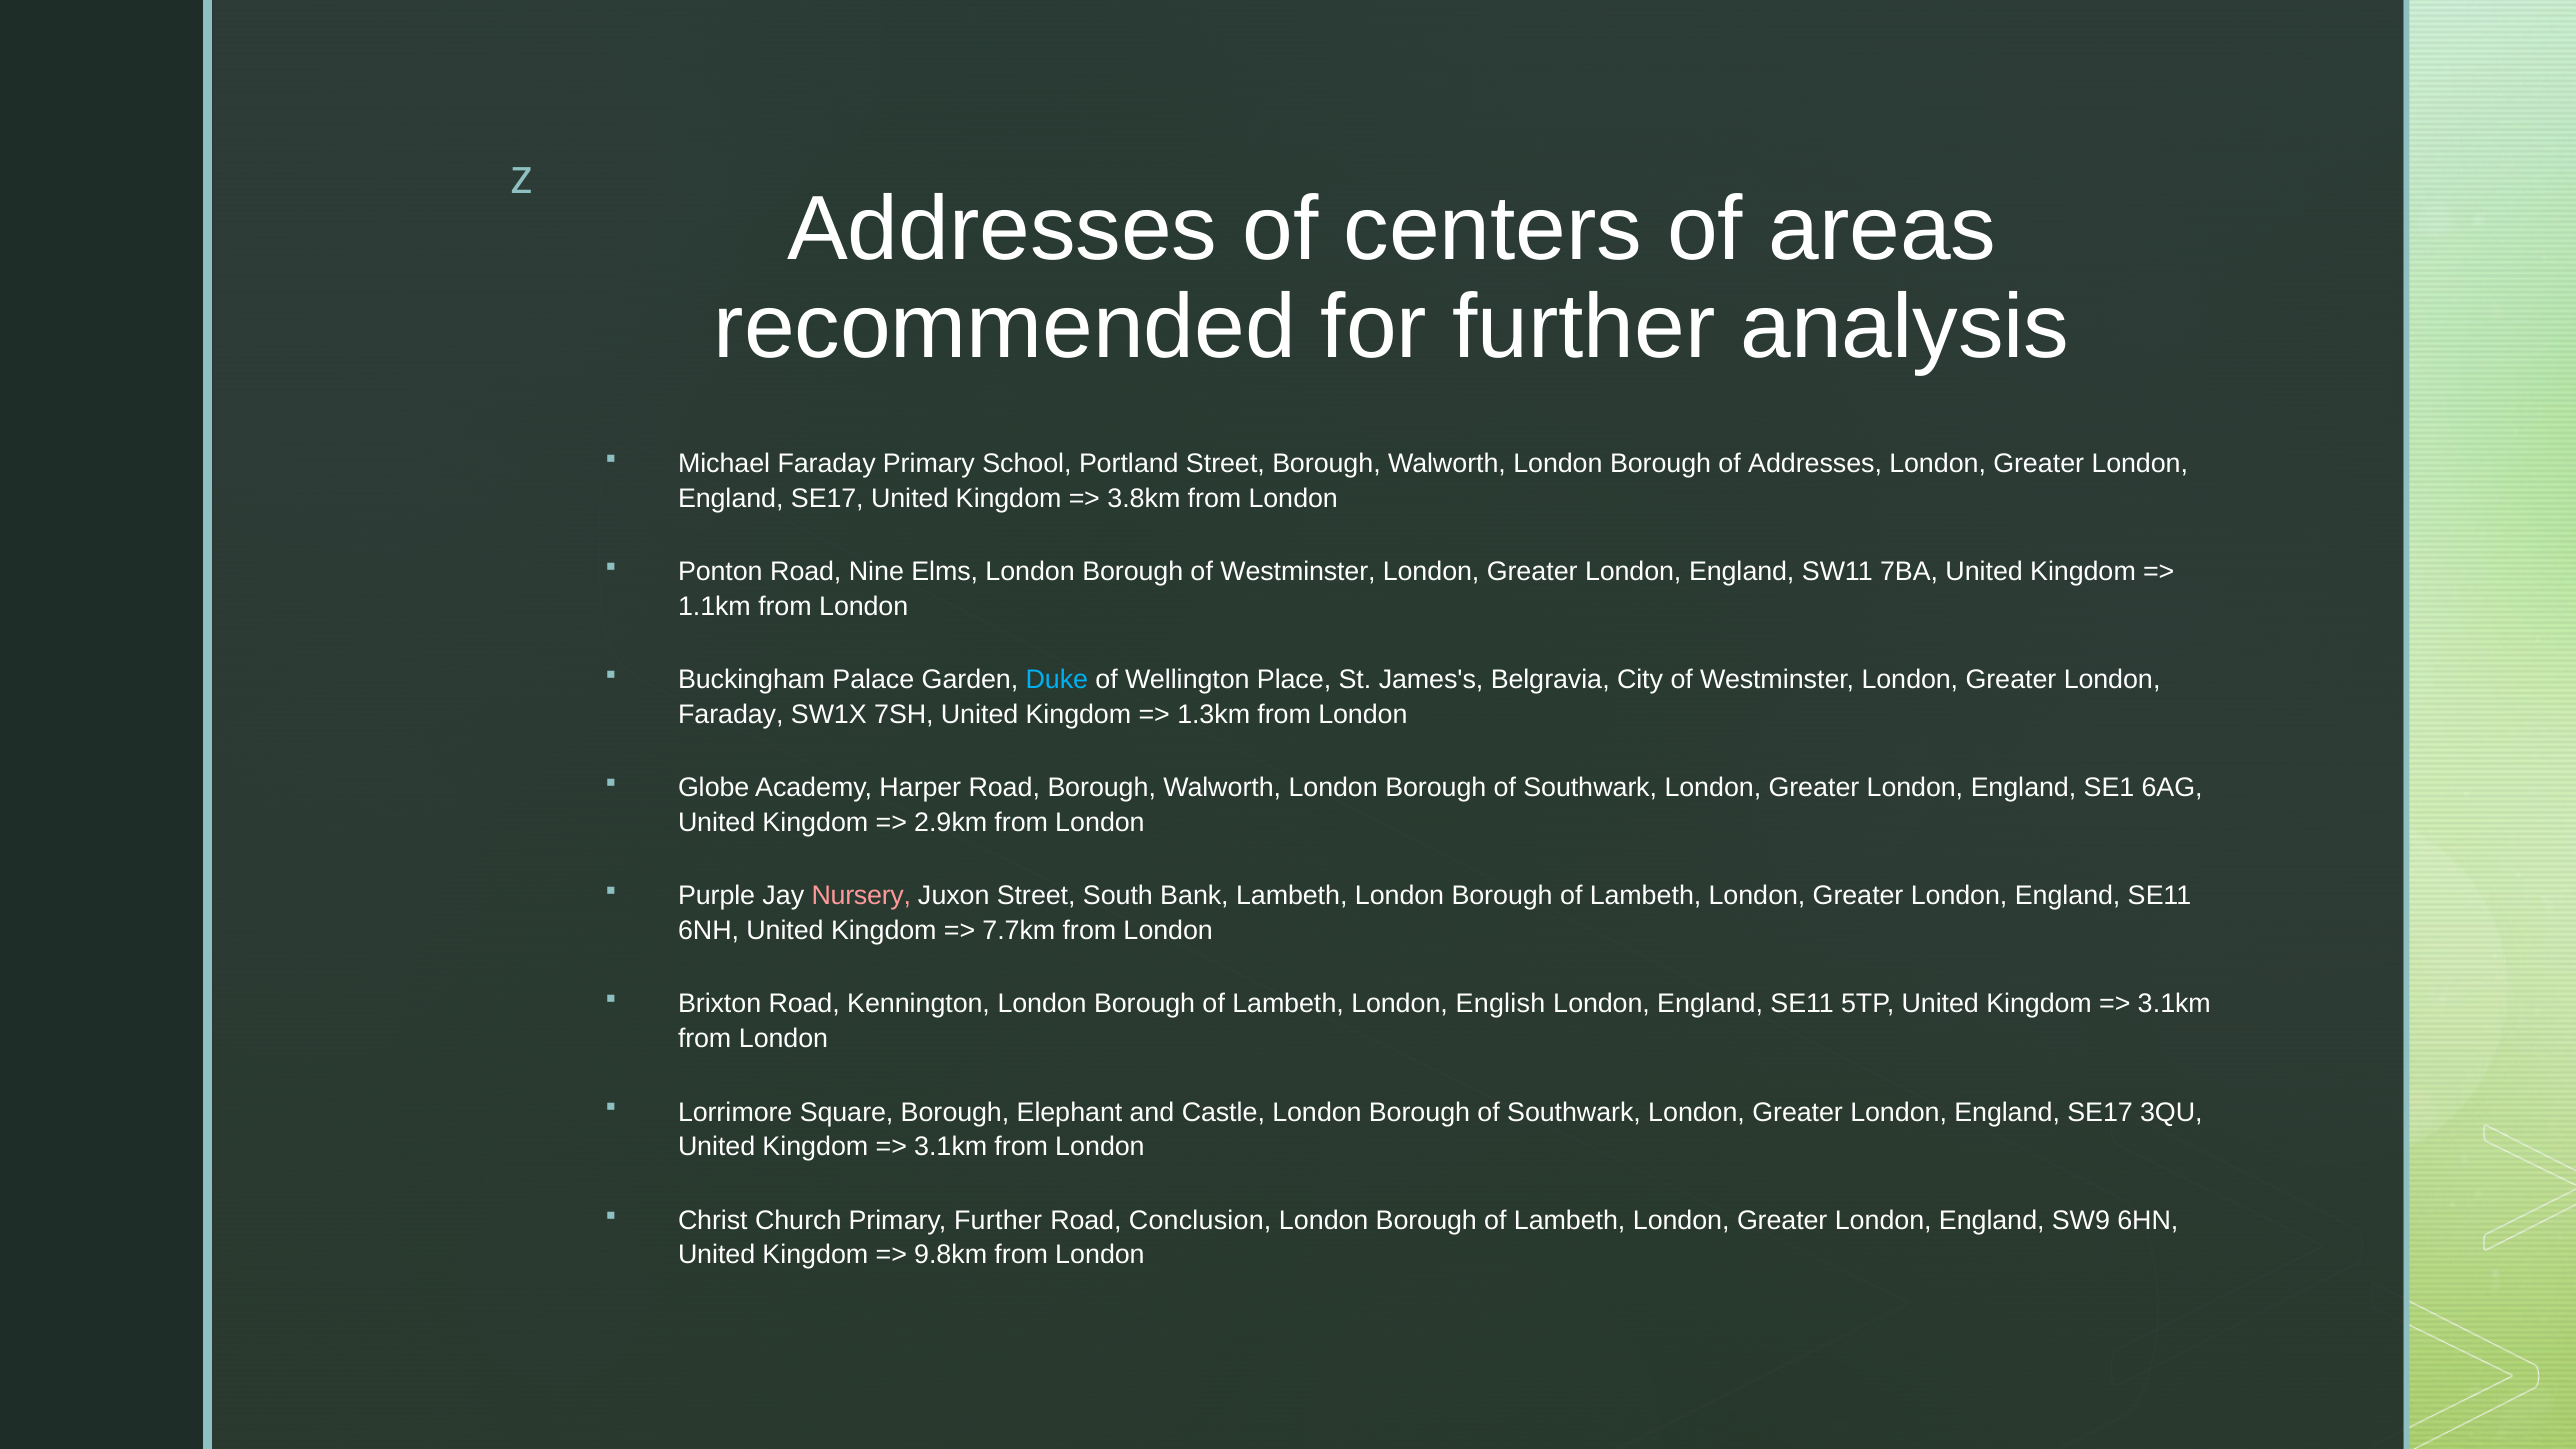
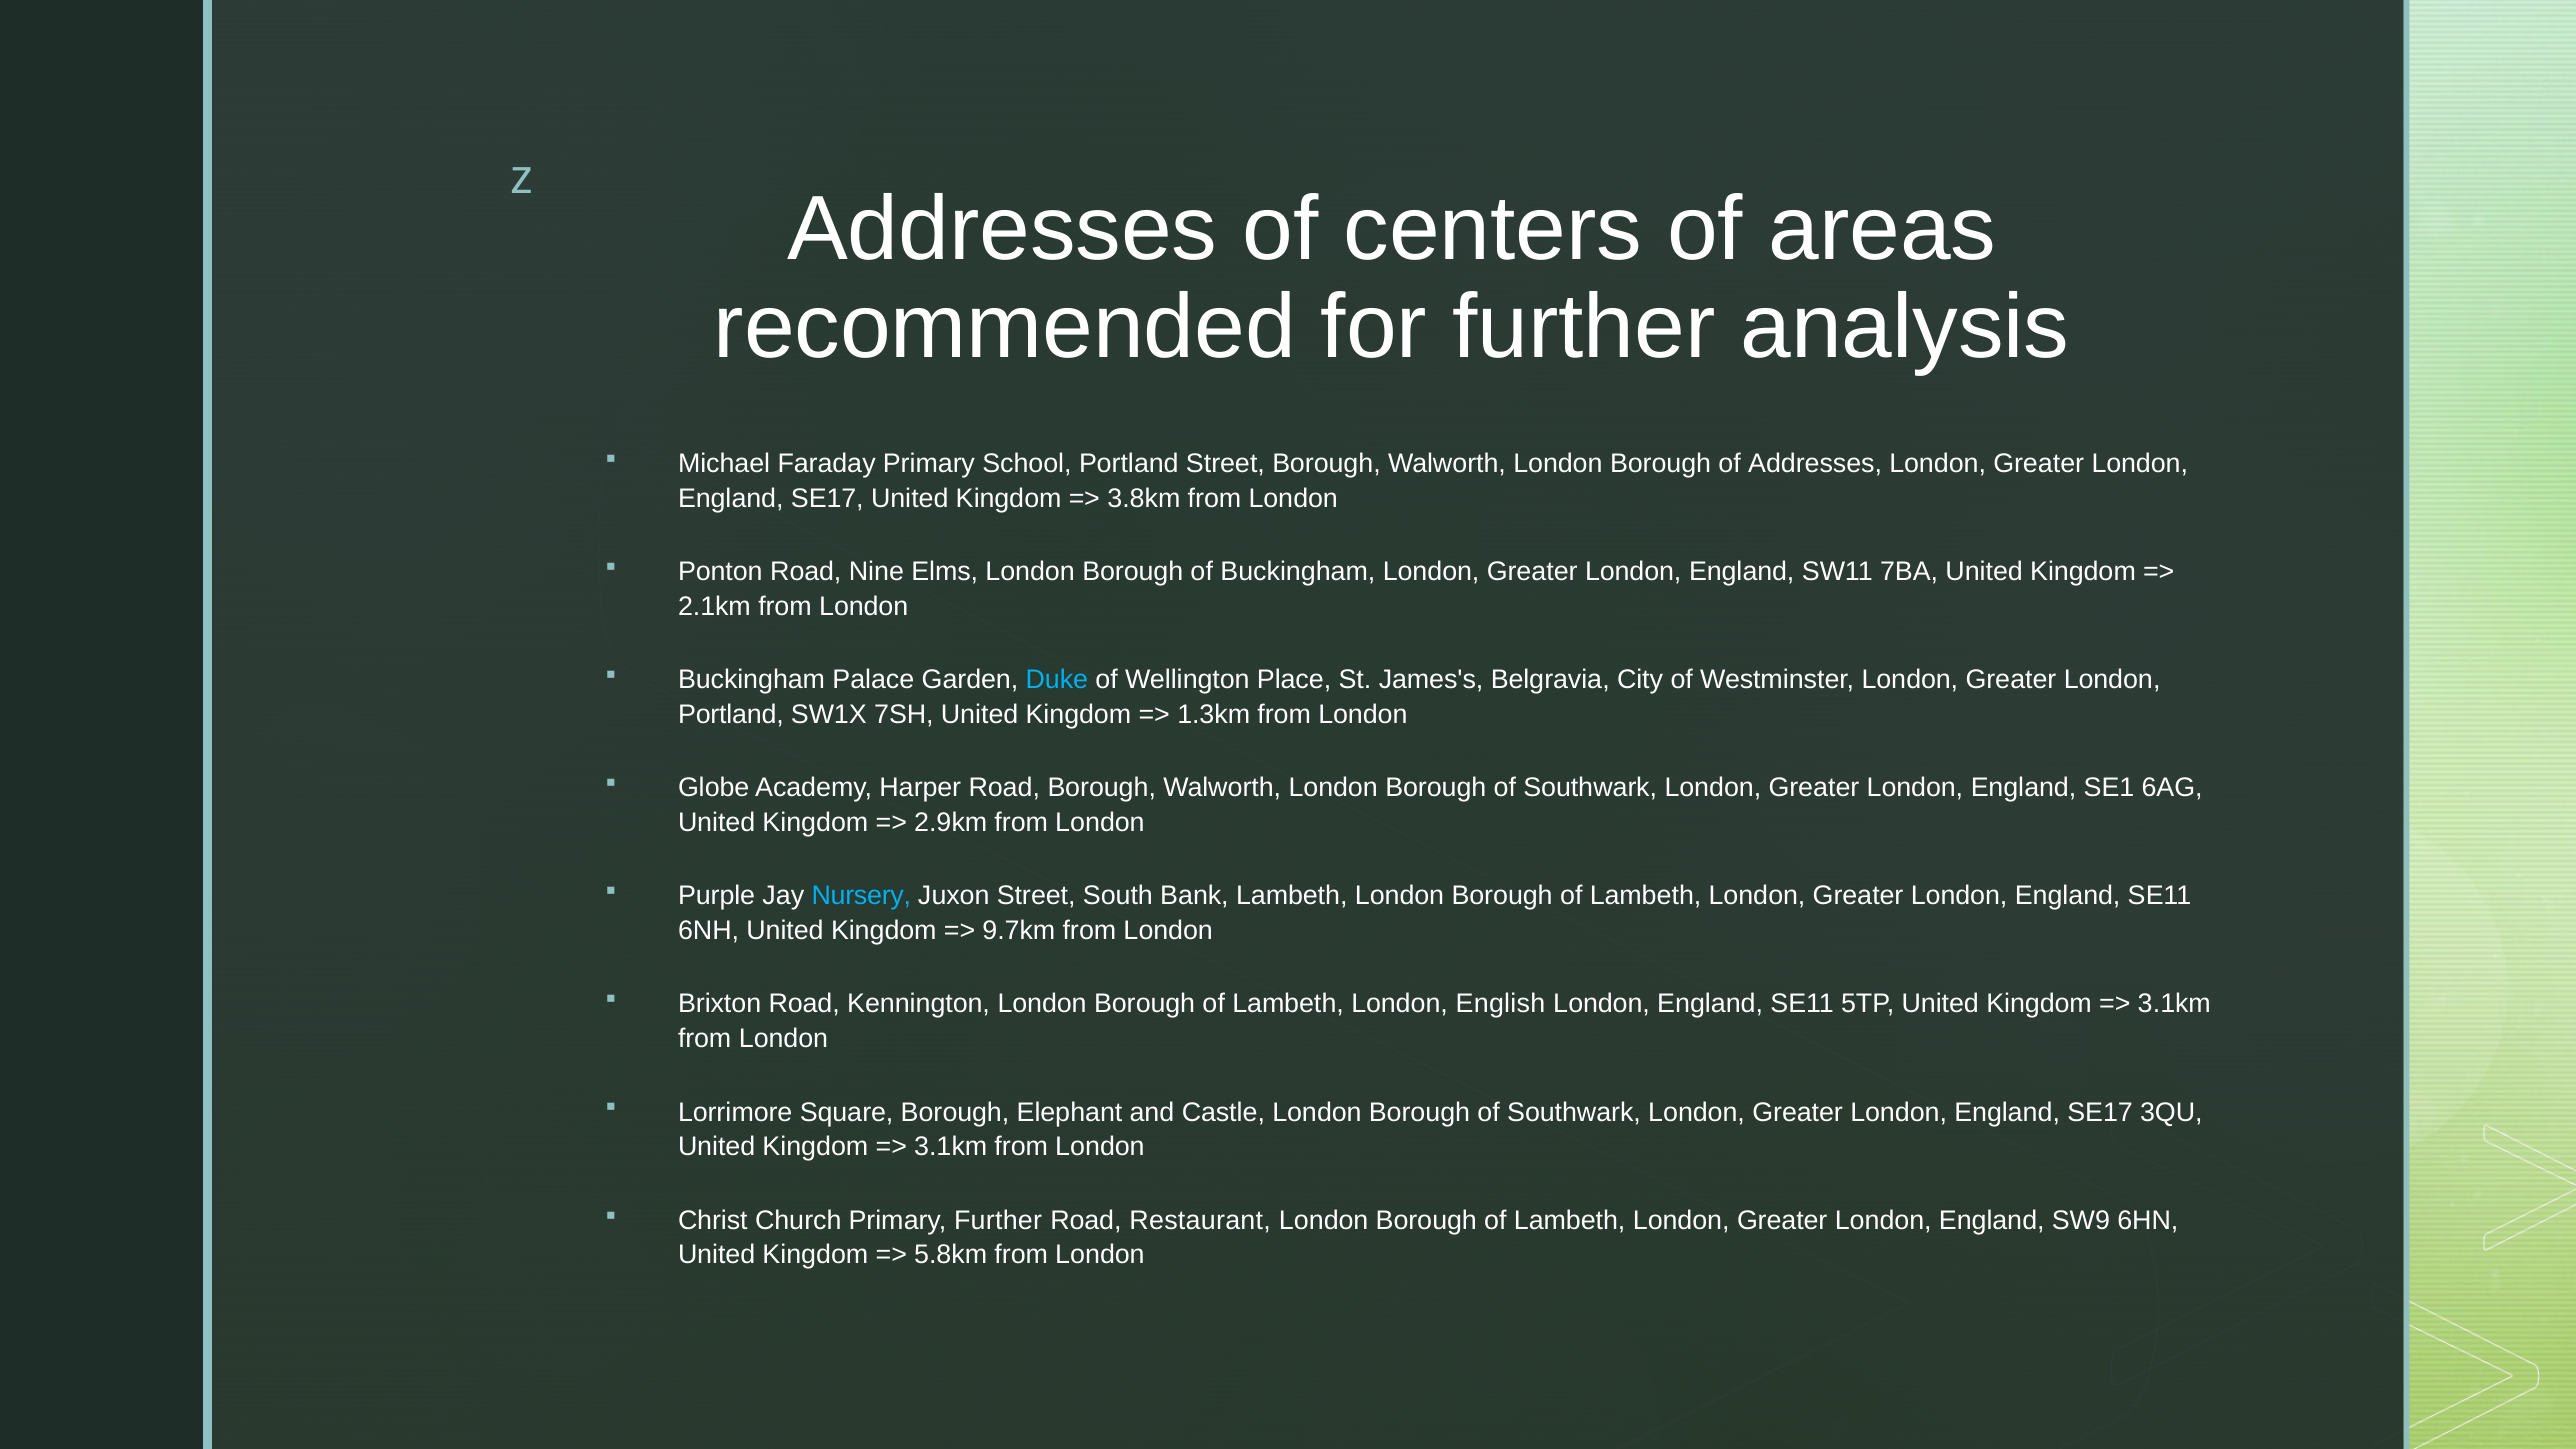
Borough of Westminster: Westminster -> Buckingham
1.1km: 1.1km -> 2.1km
Faraday at (731, 715): Faraday -> Portland
Nursery colour: pink -> light blue
7.7km: 7.7km -> 9.7km
Conclusion: Conclusion -> Restaurant
9.8km: 9.8km -> 5.8km
